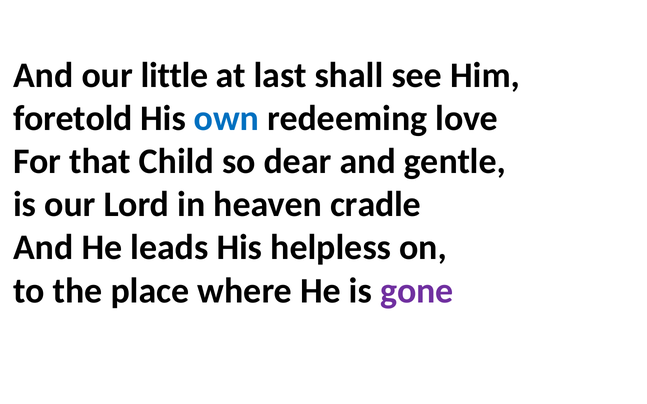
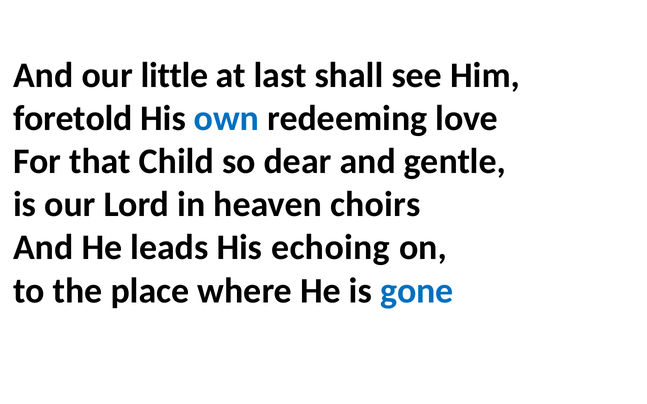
cradle: cradle -> choirs
helpless: helpless -> echoing
gone colour: purple -> blue
